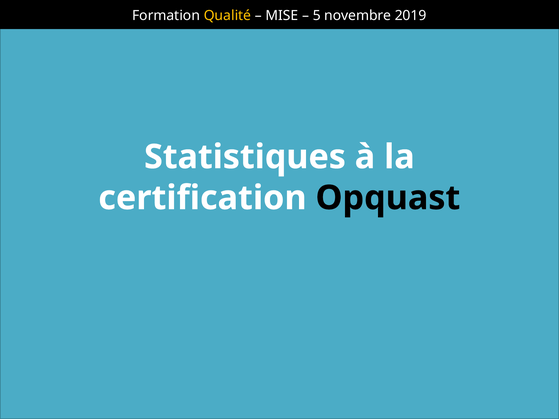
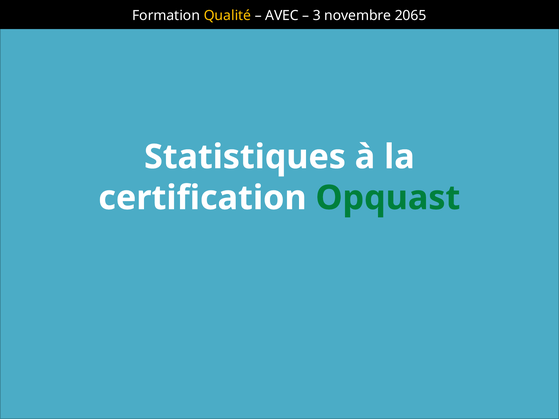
MISE: MISE -> AVEC
5: 5 -> 3
2019: 2019 -> 2065
Opquast colour: black -> green
